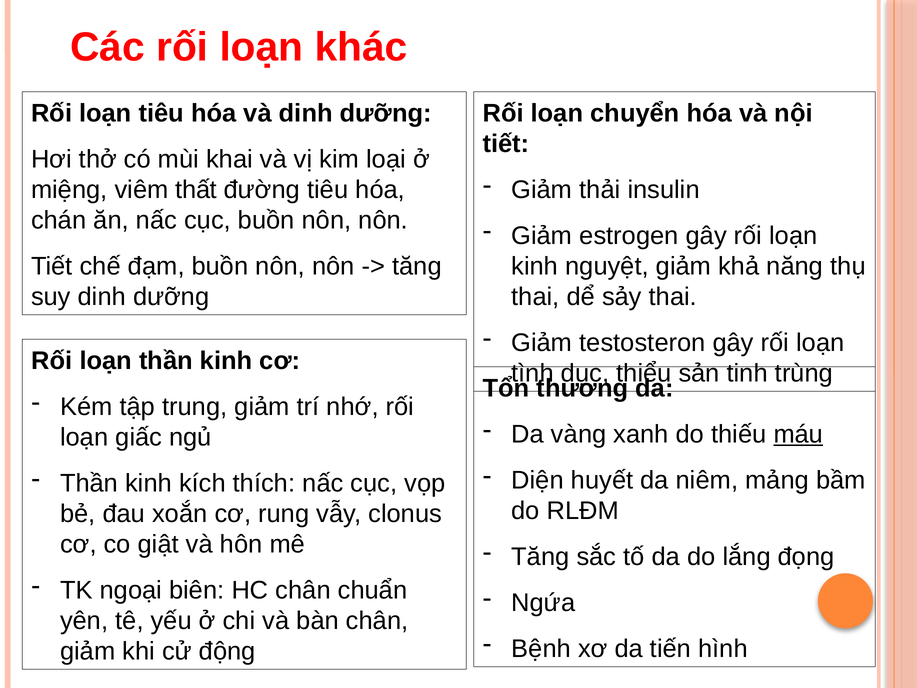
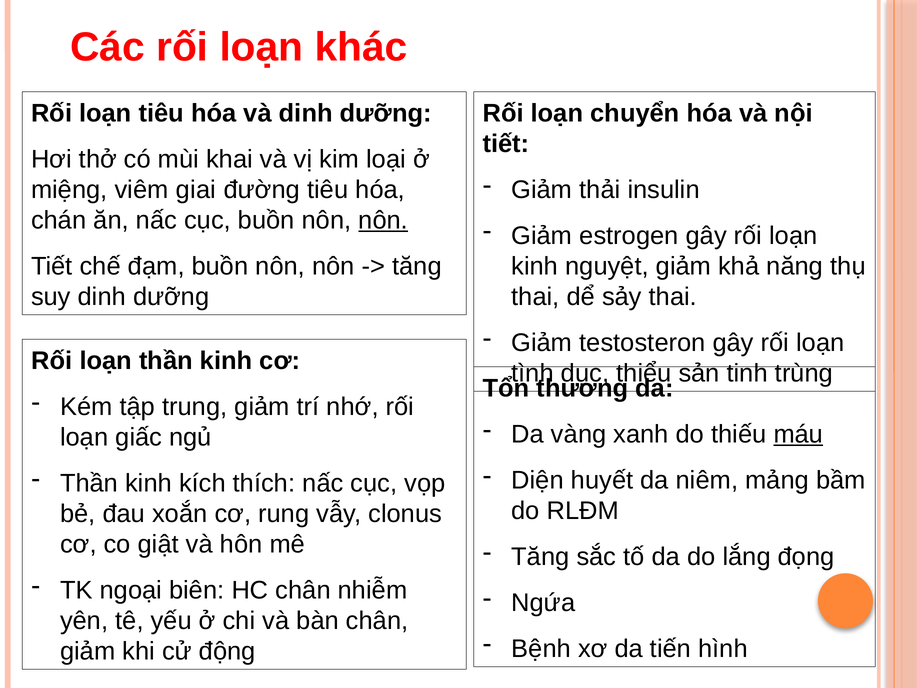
thất: thất -> giai
nôn at (383, 220) underline: none -> present
chuẩn: chuẩn -> nhiễm
